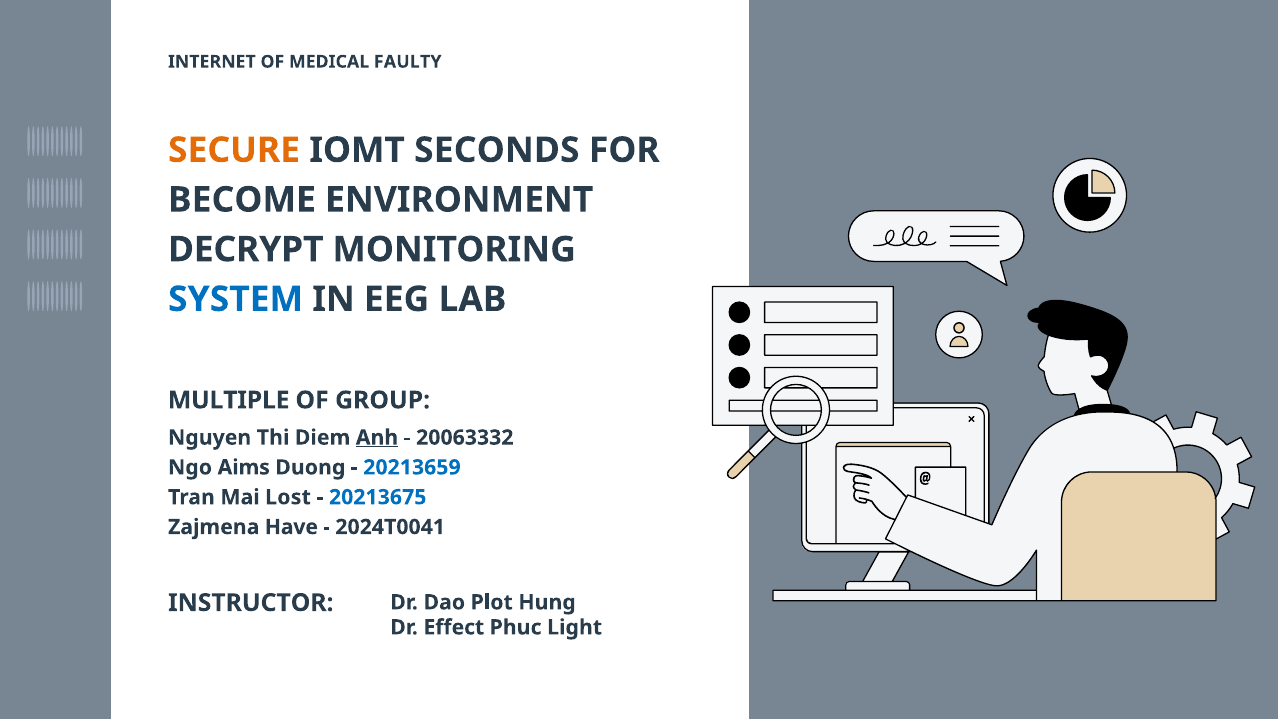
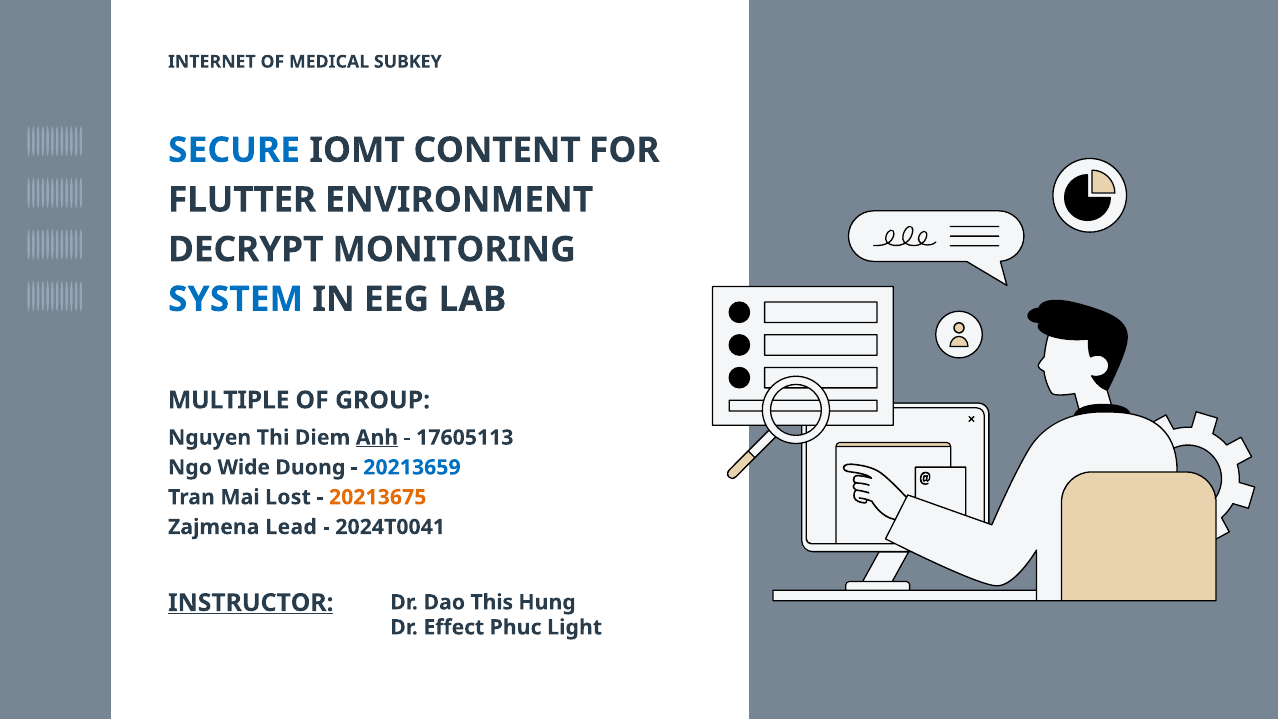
FAULTY: FAULTY -> SUBKEY
SECURE colour: orange -> blue
SECONDS: SECONDS -> CONTENT
BECOME: BECOME -> FLUTTER
20063332: 20063332 -> 17605113
Aims: Aims -> Wide
20213675 colour: blue -> orange
Have: Have -> Lead
INSTRUCTOR underline: none -> present
Plot: Plot -> This
